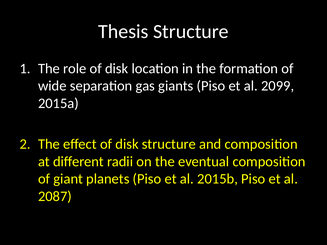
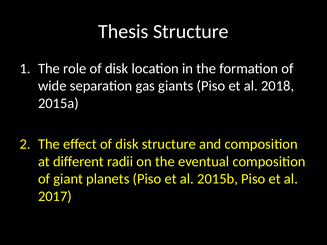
2099: 2099 -> 2018
2087: 2087 -> 2017
